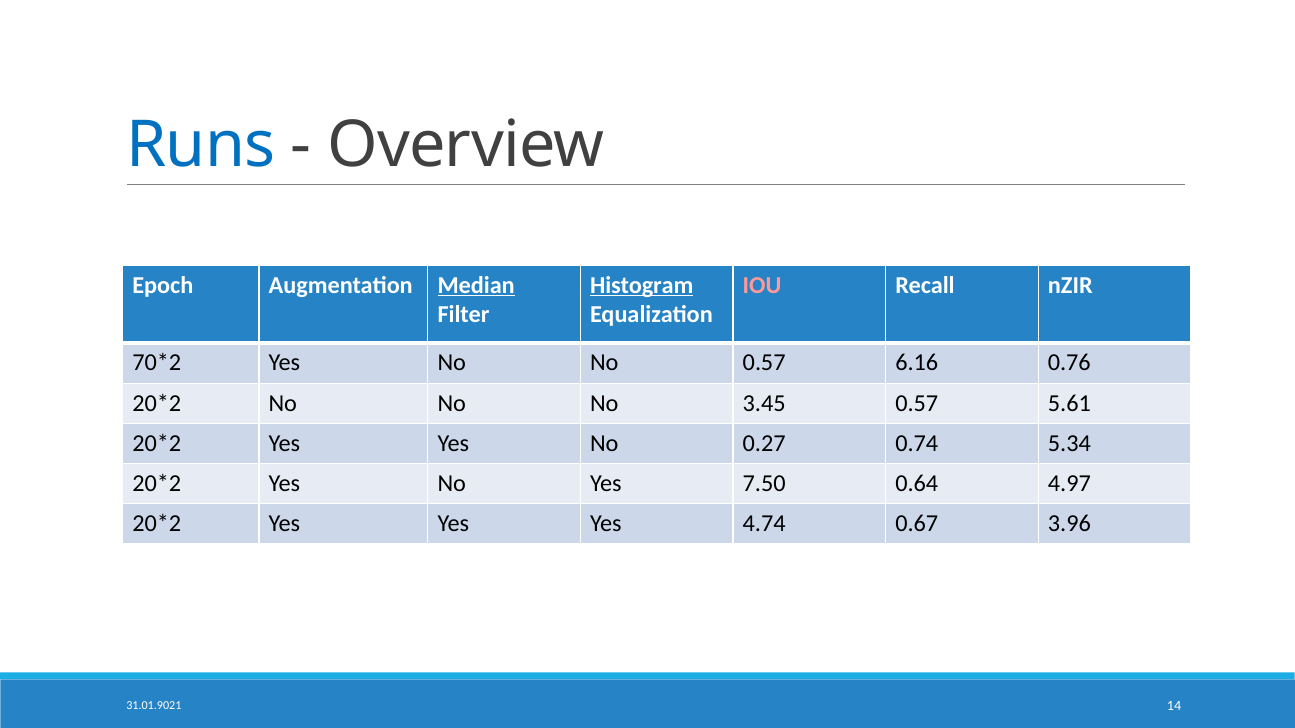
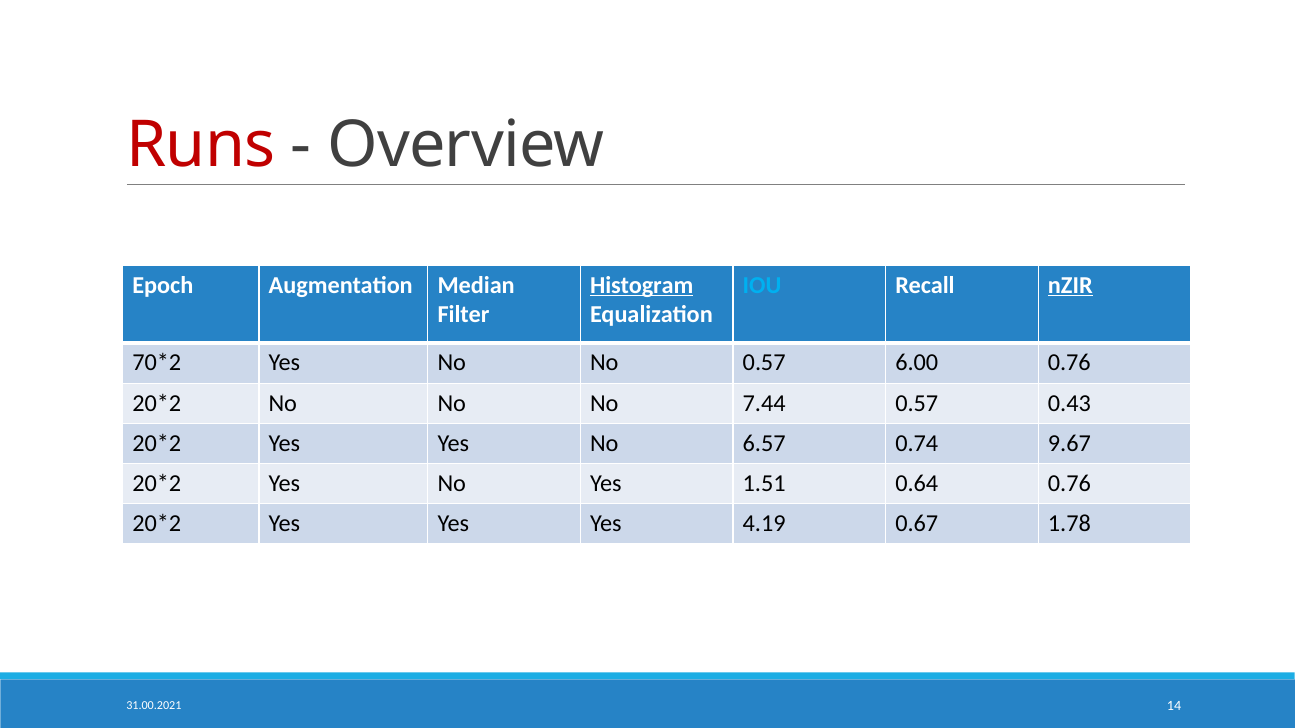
Runs colour: blue -> red
Median underline: present -> none
IOU colour: pink -> light blue
nZIR underline: none -> present
6.16: 6.16 -> 6.00
3.45: 3.45 -> 7.44
5.61: 5.61 -> 0.43
0.27: 0.27 -> 6.57
5.34: 5.34 -> 9.67
7.50: 7.50 -> 1.51
0.64 4.97: 4.97 -> 0.76
4.74: 4.74 -> 4.19
3.96: 3.96 -> 1.78
31.01.9021: 31.01.9021 -> 31.00.2021
